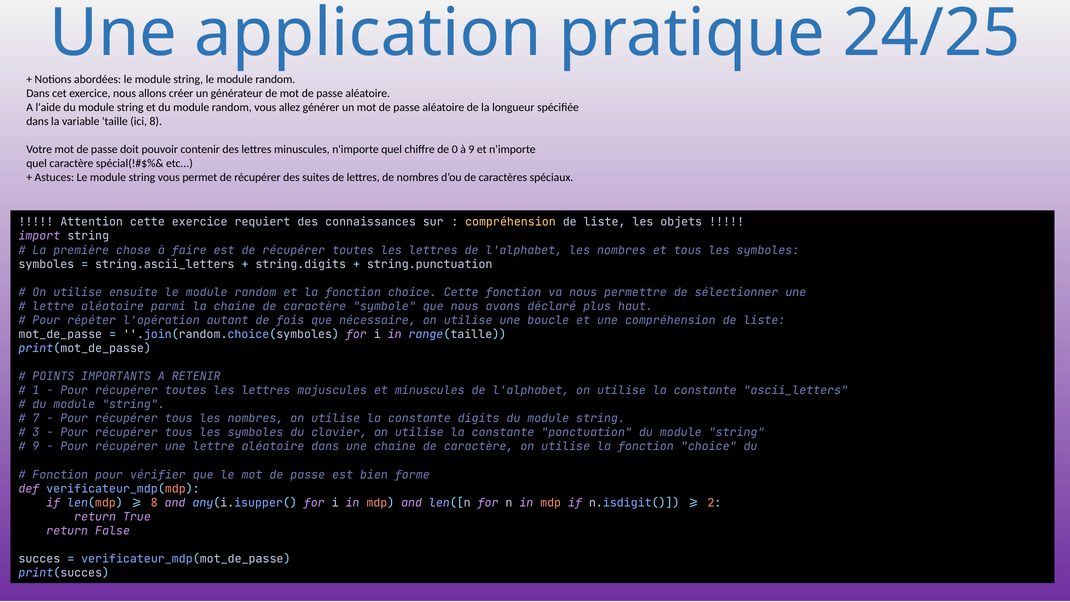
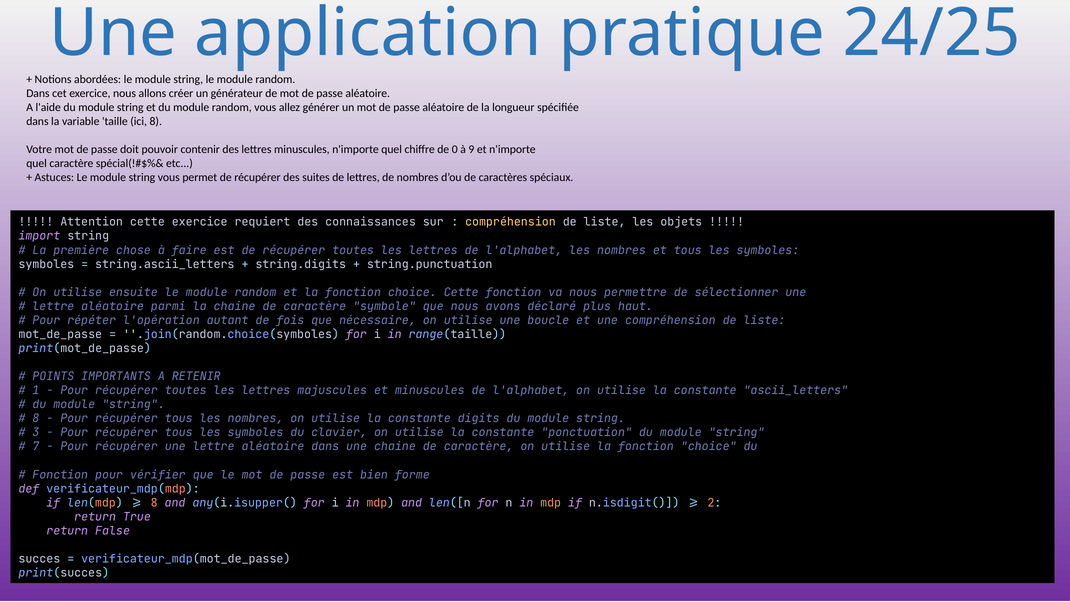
7 at (36, 418): 7 -> 8
9 at (36, 446): 9 -> 7
